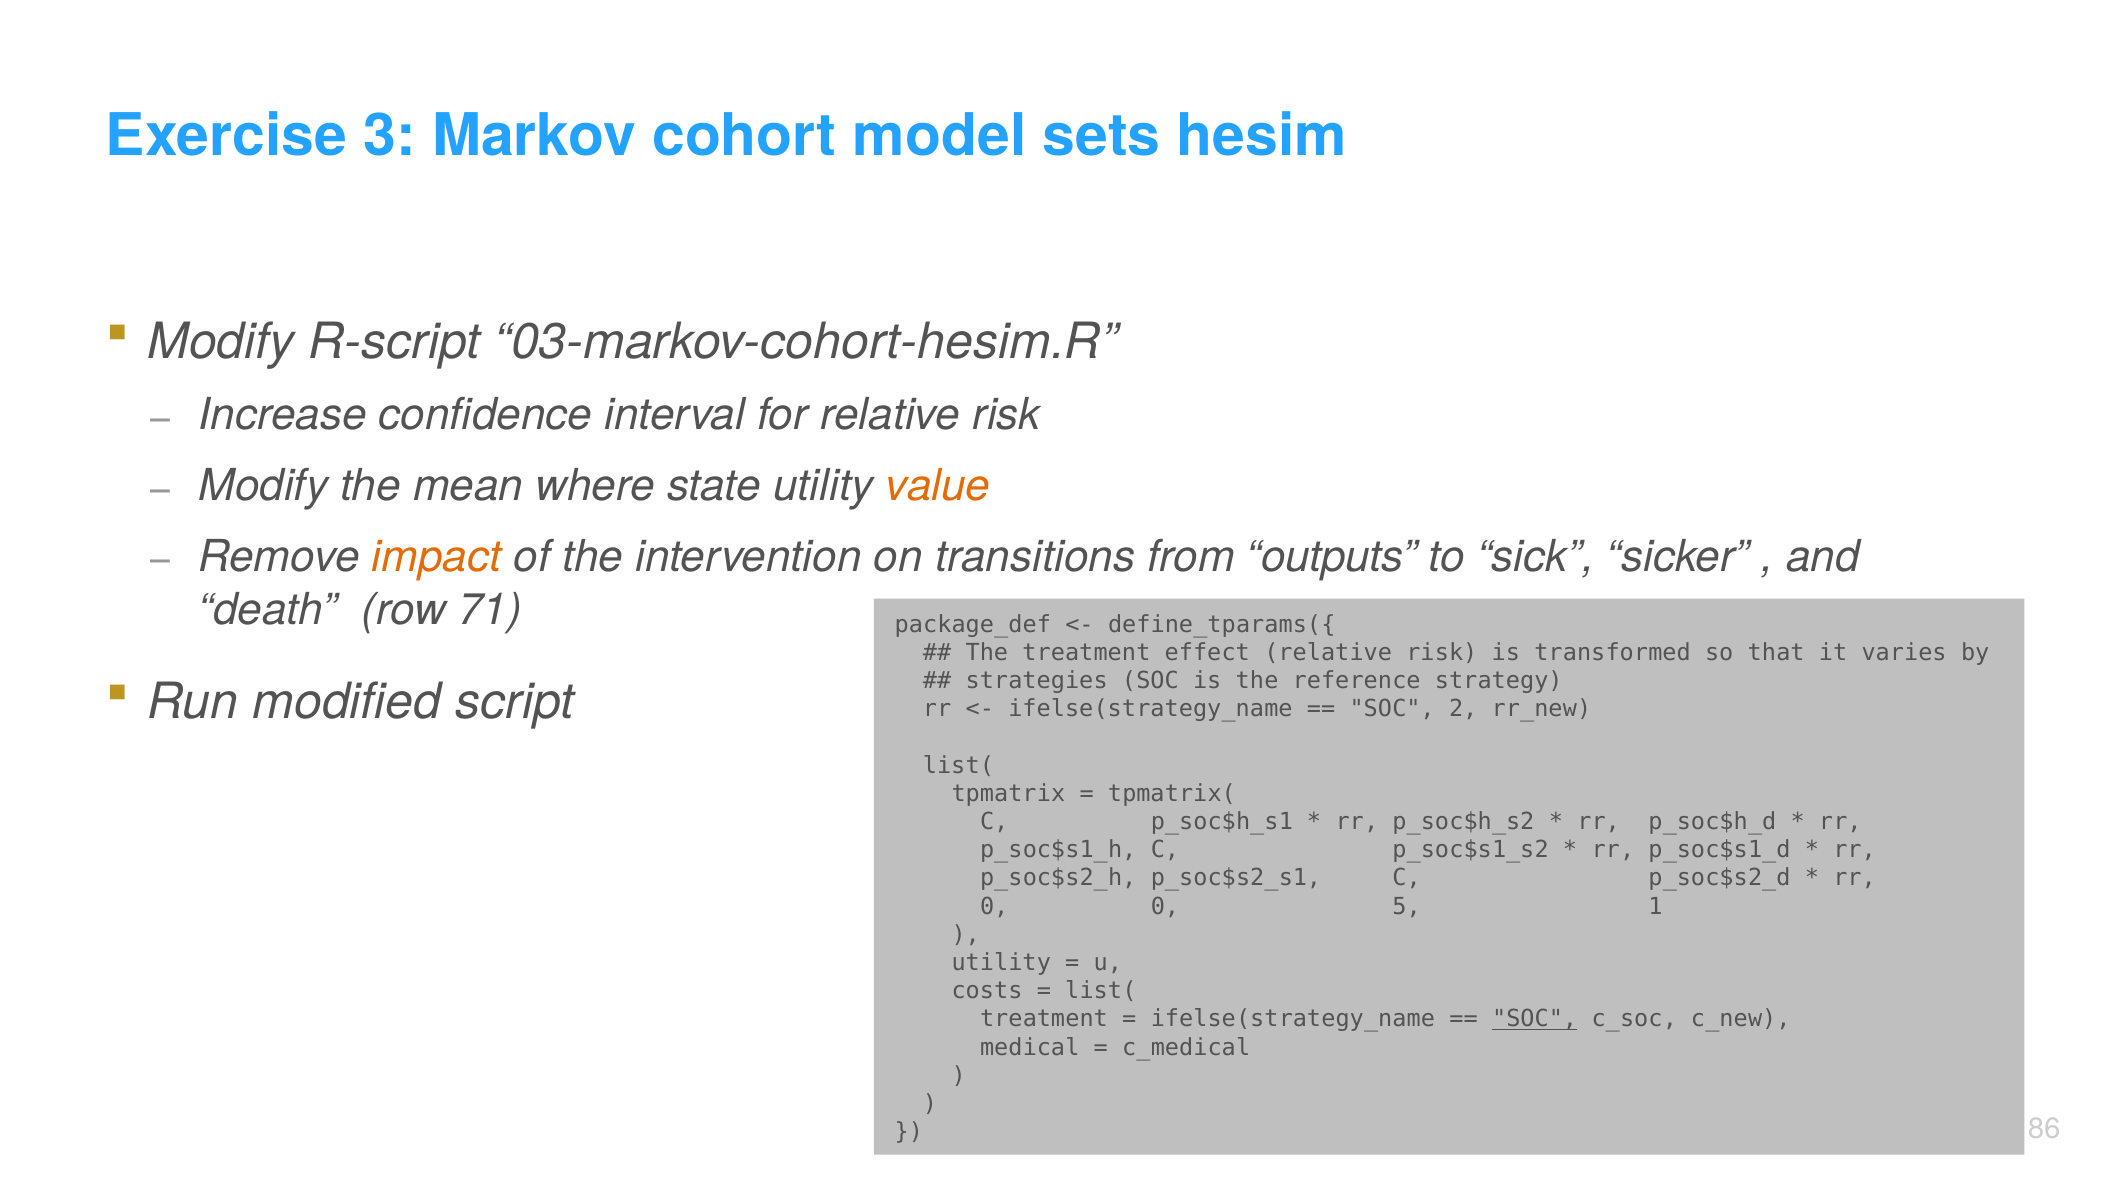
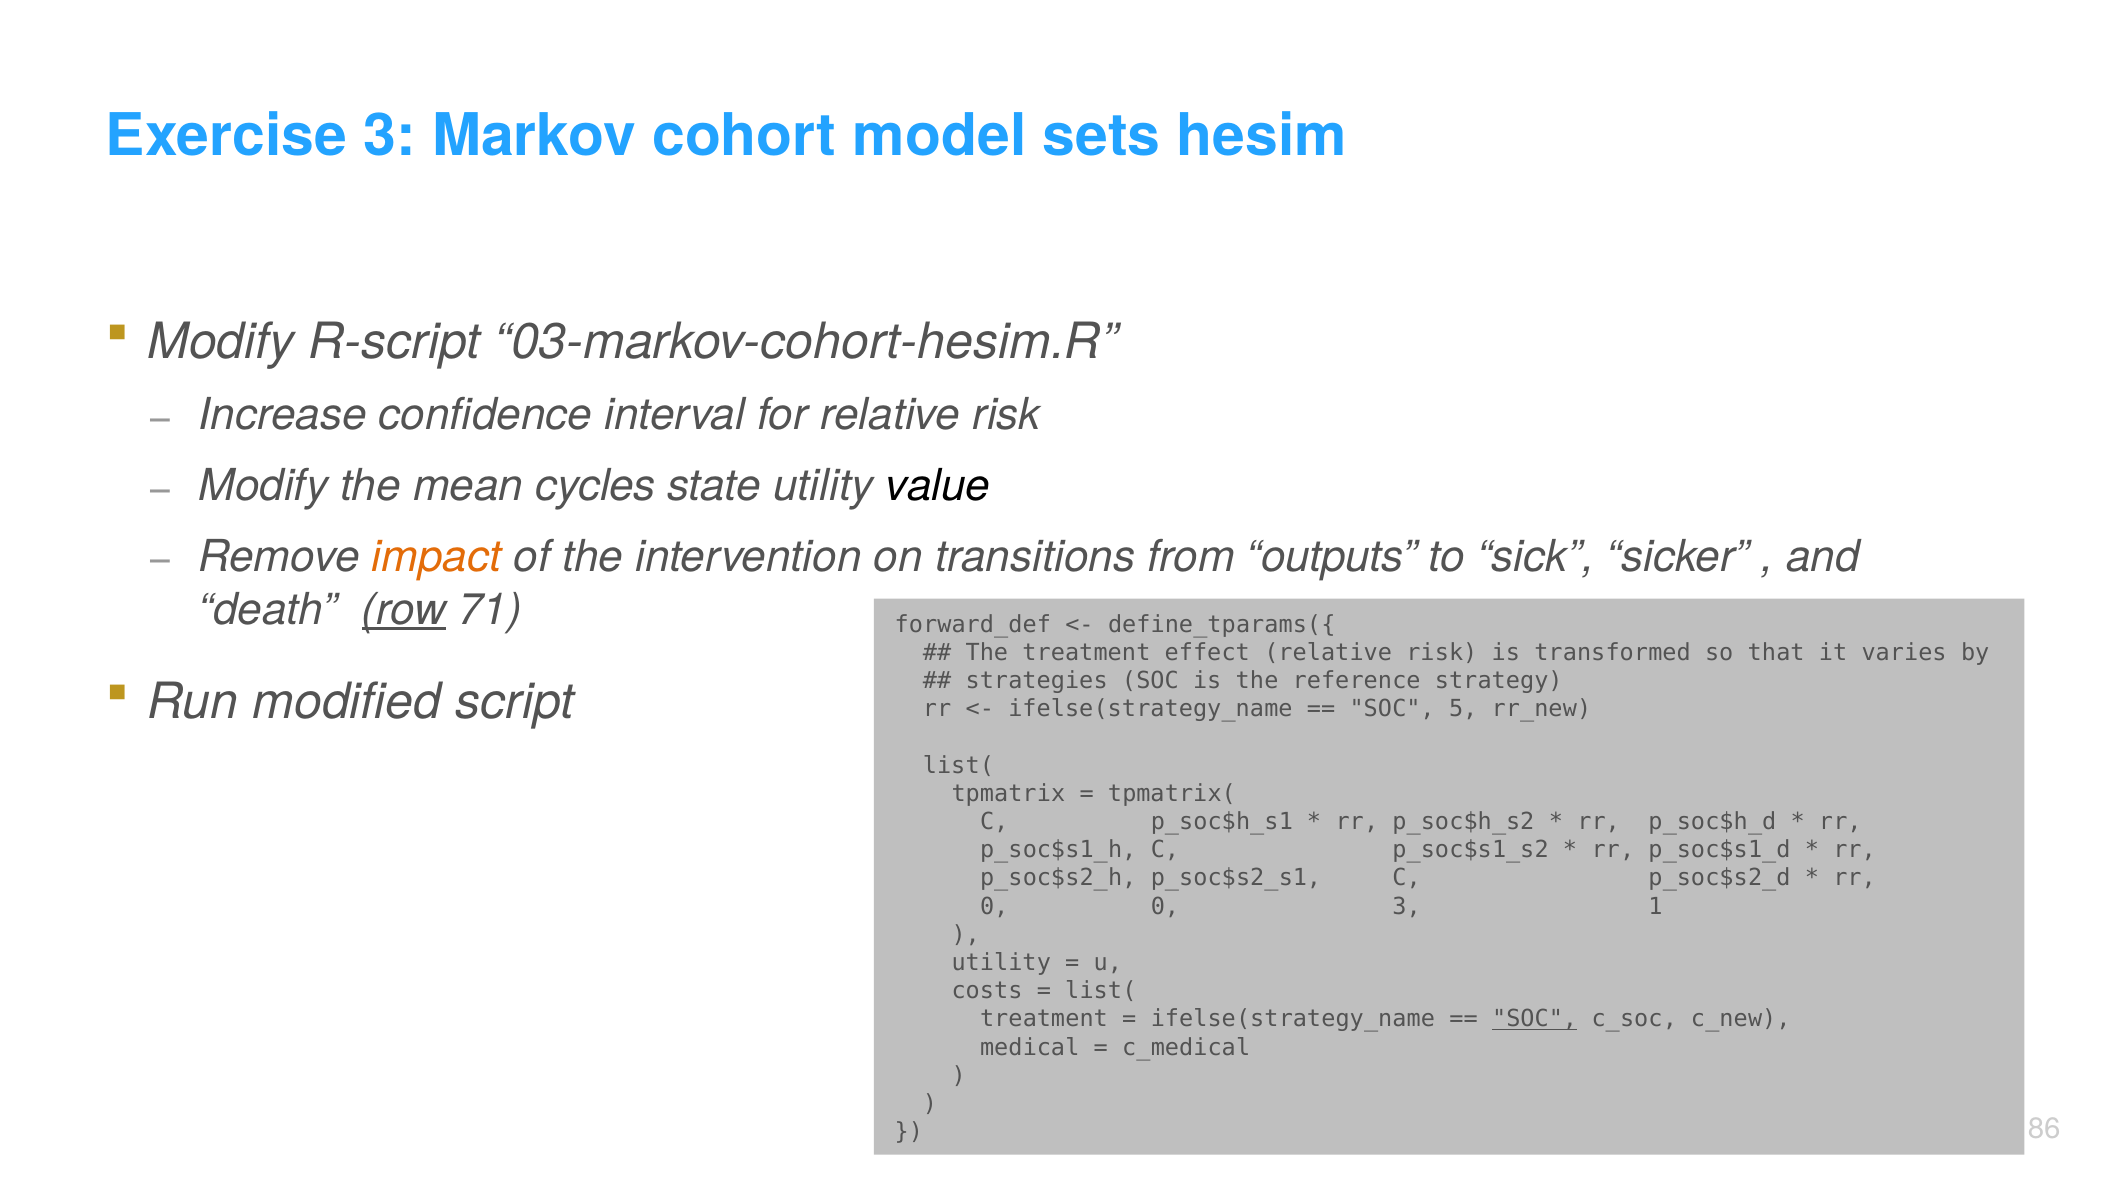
where: where -> cycles
value colour: orange -> black
row underline: none -> present
package_def: package_def -> forward_def
2: 2 -> 5
0 5: 5 -> 3
